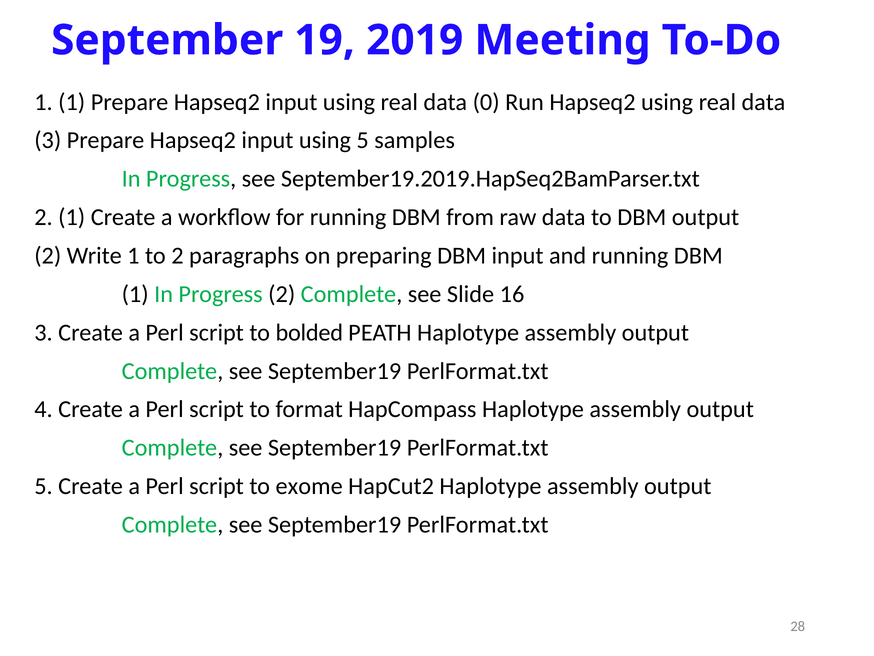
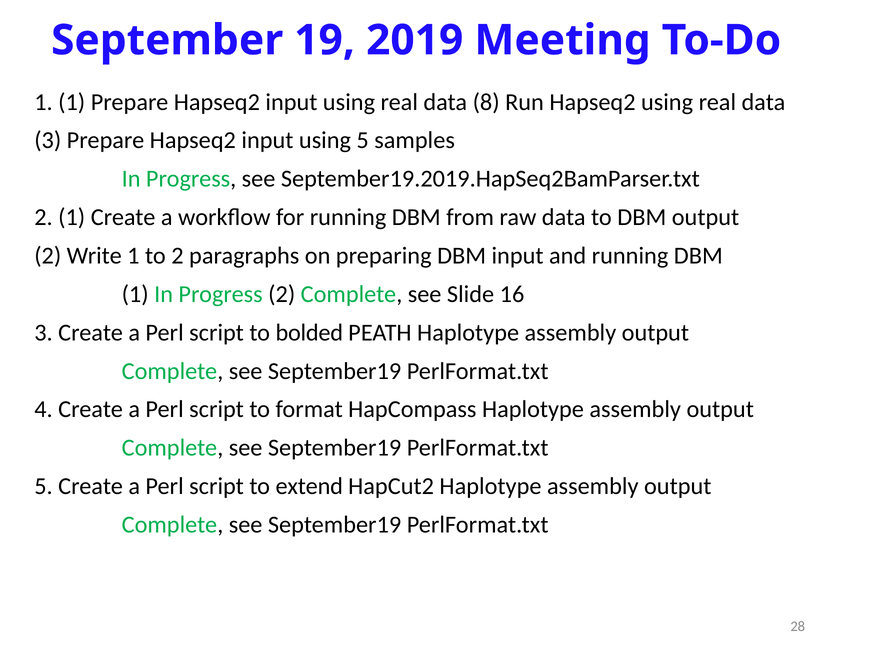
0: 0 -> 8
exome: exome -> extend
